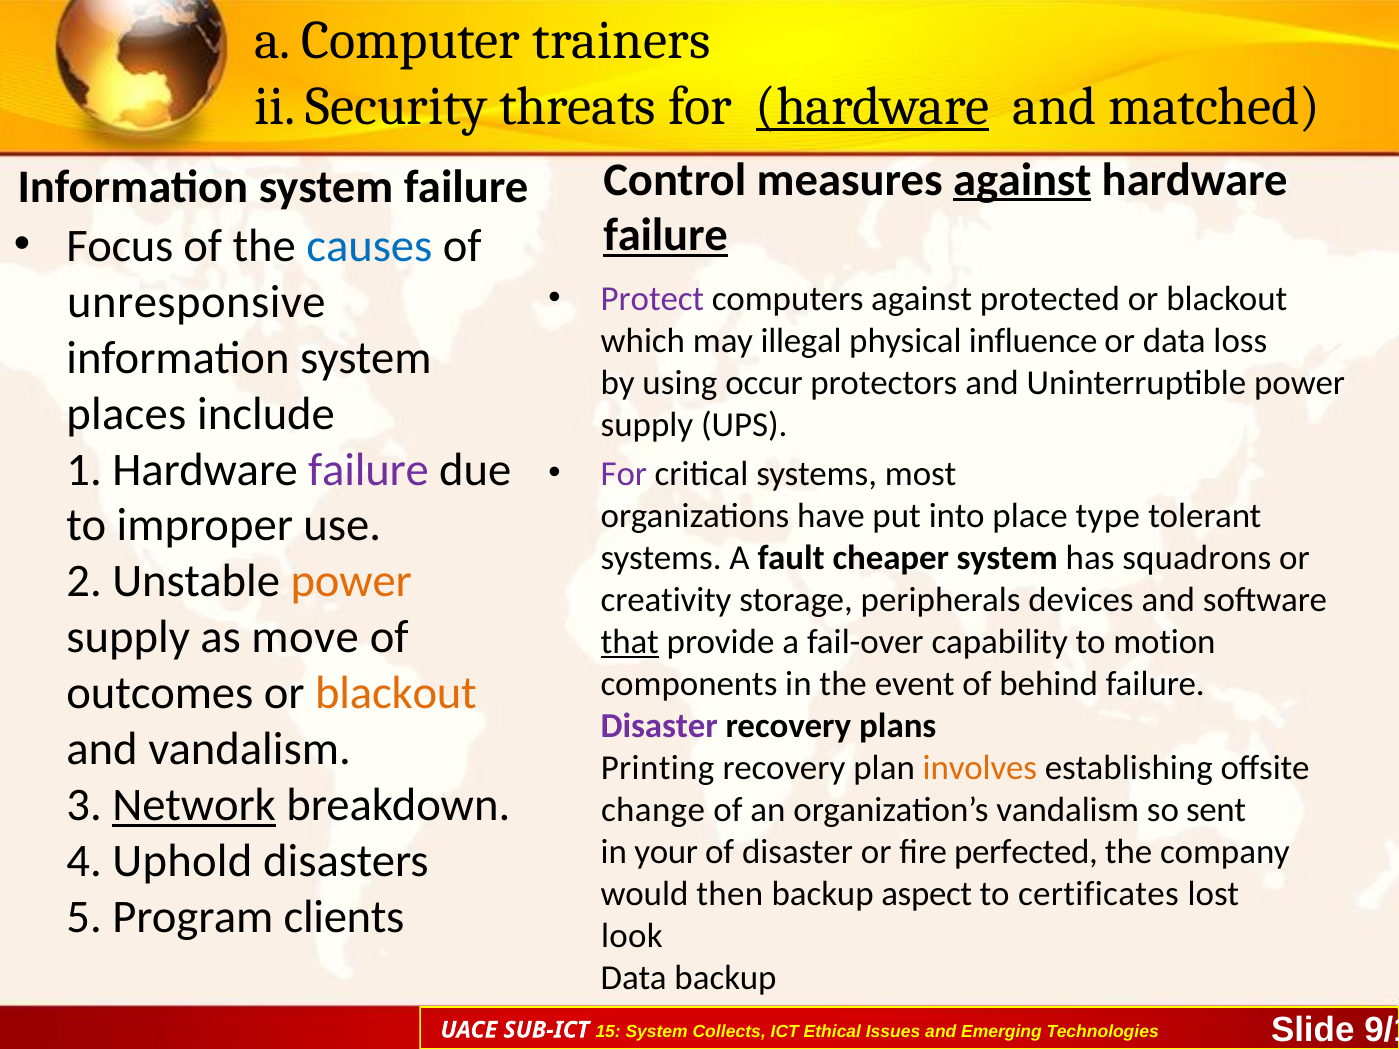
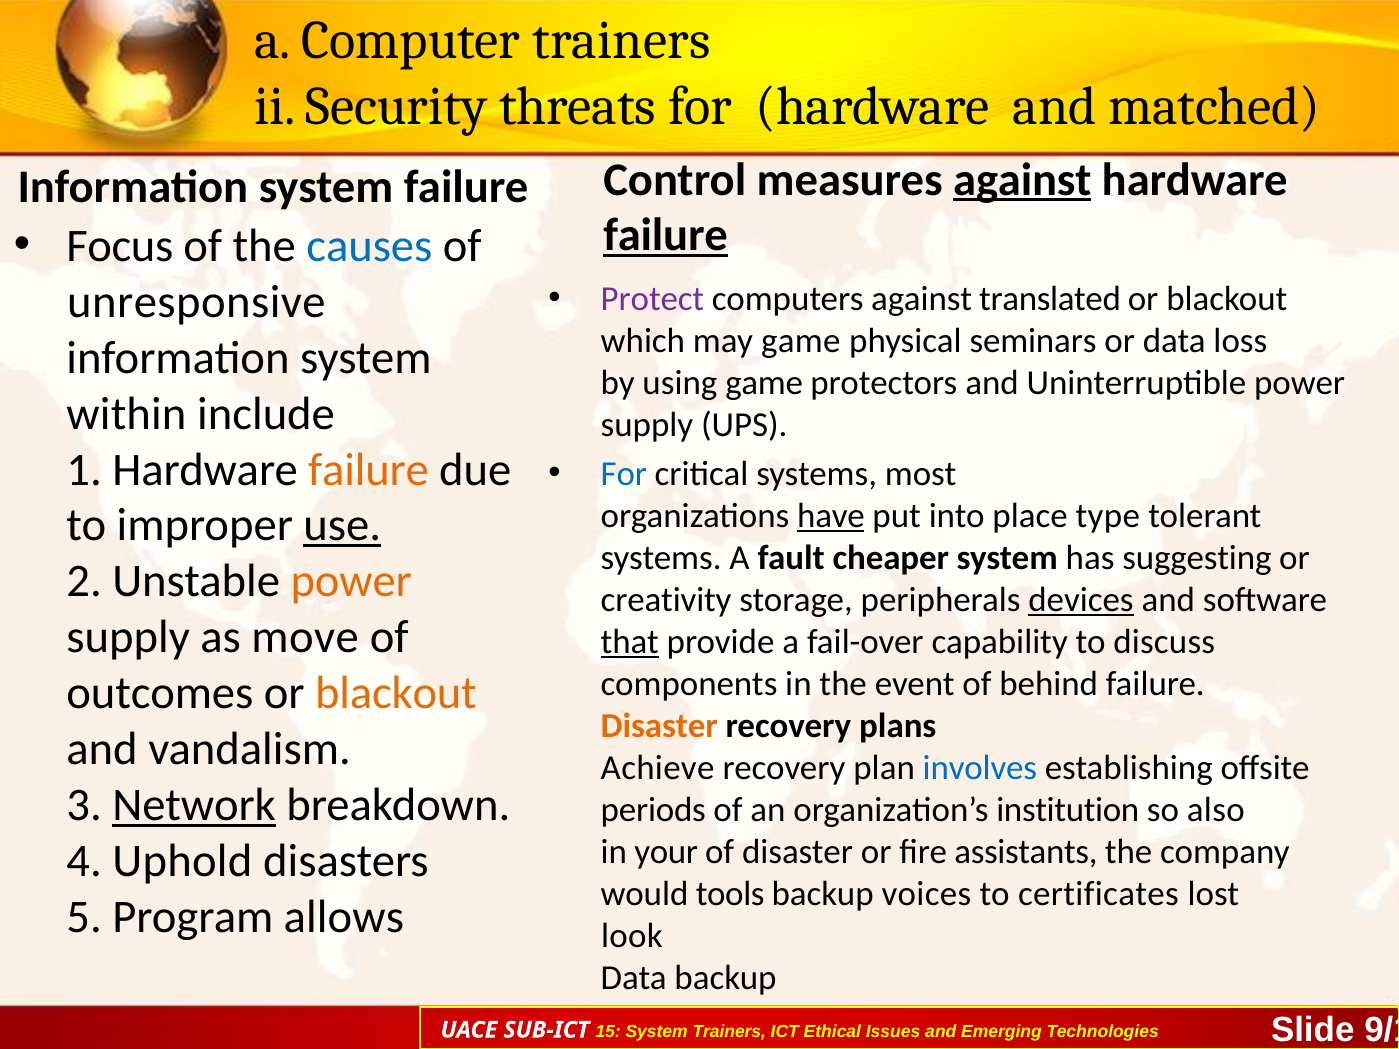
hardware at (873, 106) underline: present -> none
protected: protected -> translated
may illegal: illegal -> game
influence: influence -> seminars
using occur: occur -> game
places: places -> within
failure at (369, 470) colour: purple -> orange
For at (624, 474) colour: purple -> blue
have underline: none -> present
use underline: none -> present
squadrons: squadrons -> suggesting
devices underline: none -> present
motion: motion -> discuss
Disaster at (659, 726) colour: purple -> orange
Printing: Printing -> Achieve
involves colour: orange -> blue
change: change -> periods
organization’s vandalism: vandalism -> institution
sent: sent -> also
perfected: perfected -> assistants
then: then -> tools
aspect: aspect -> voices
clients: clients -> allows
System Collects: Collects -> Trainers
